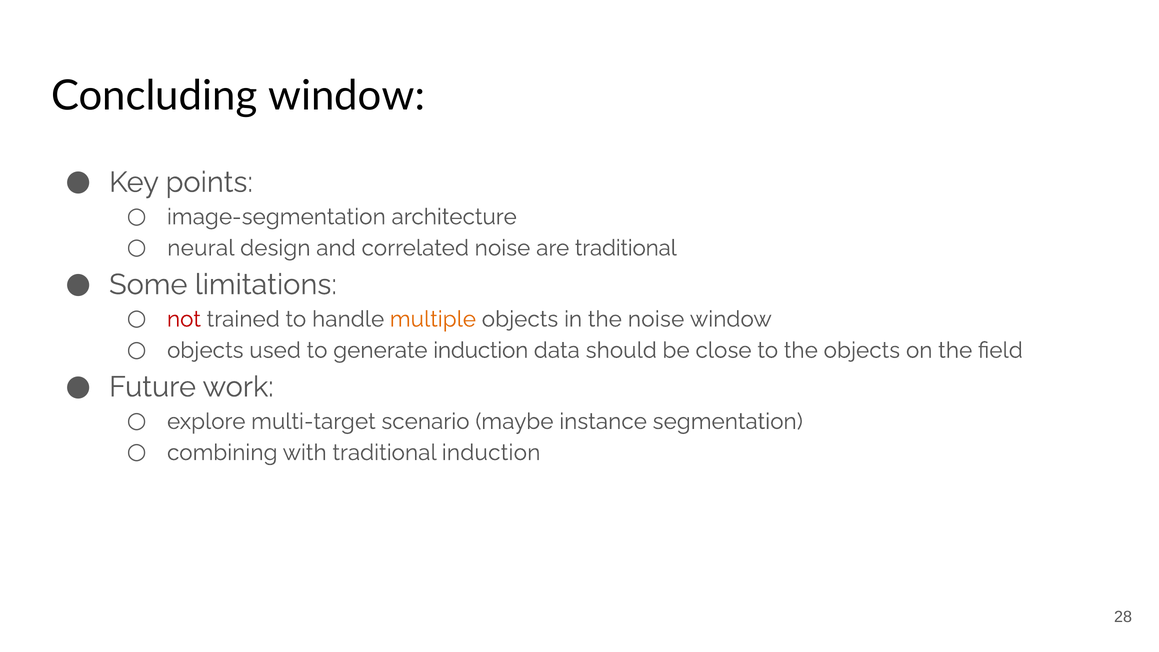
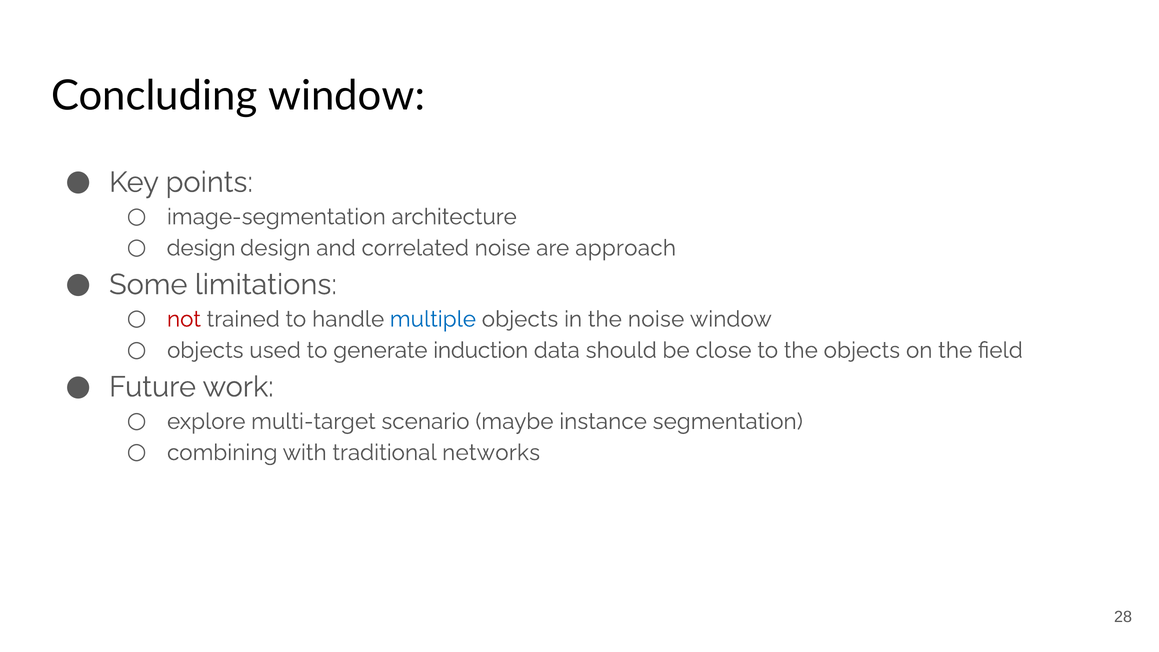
neural at (201, 248): neural -> design
are traditional: traditional -> approach
multiple colour: orange -> blue
traditional induction: induction -> networks
